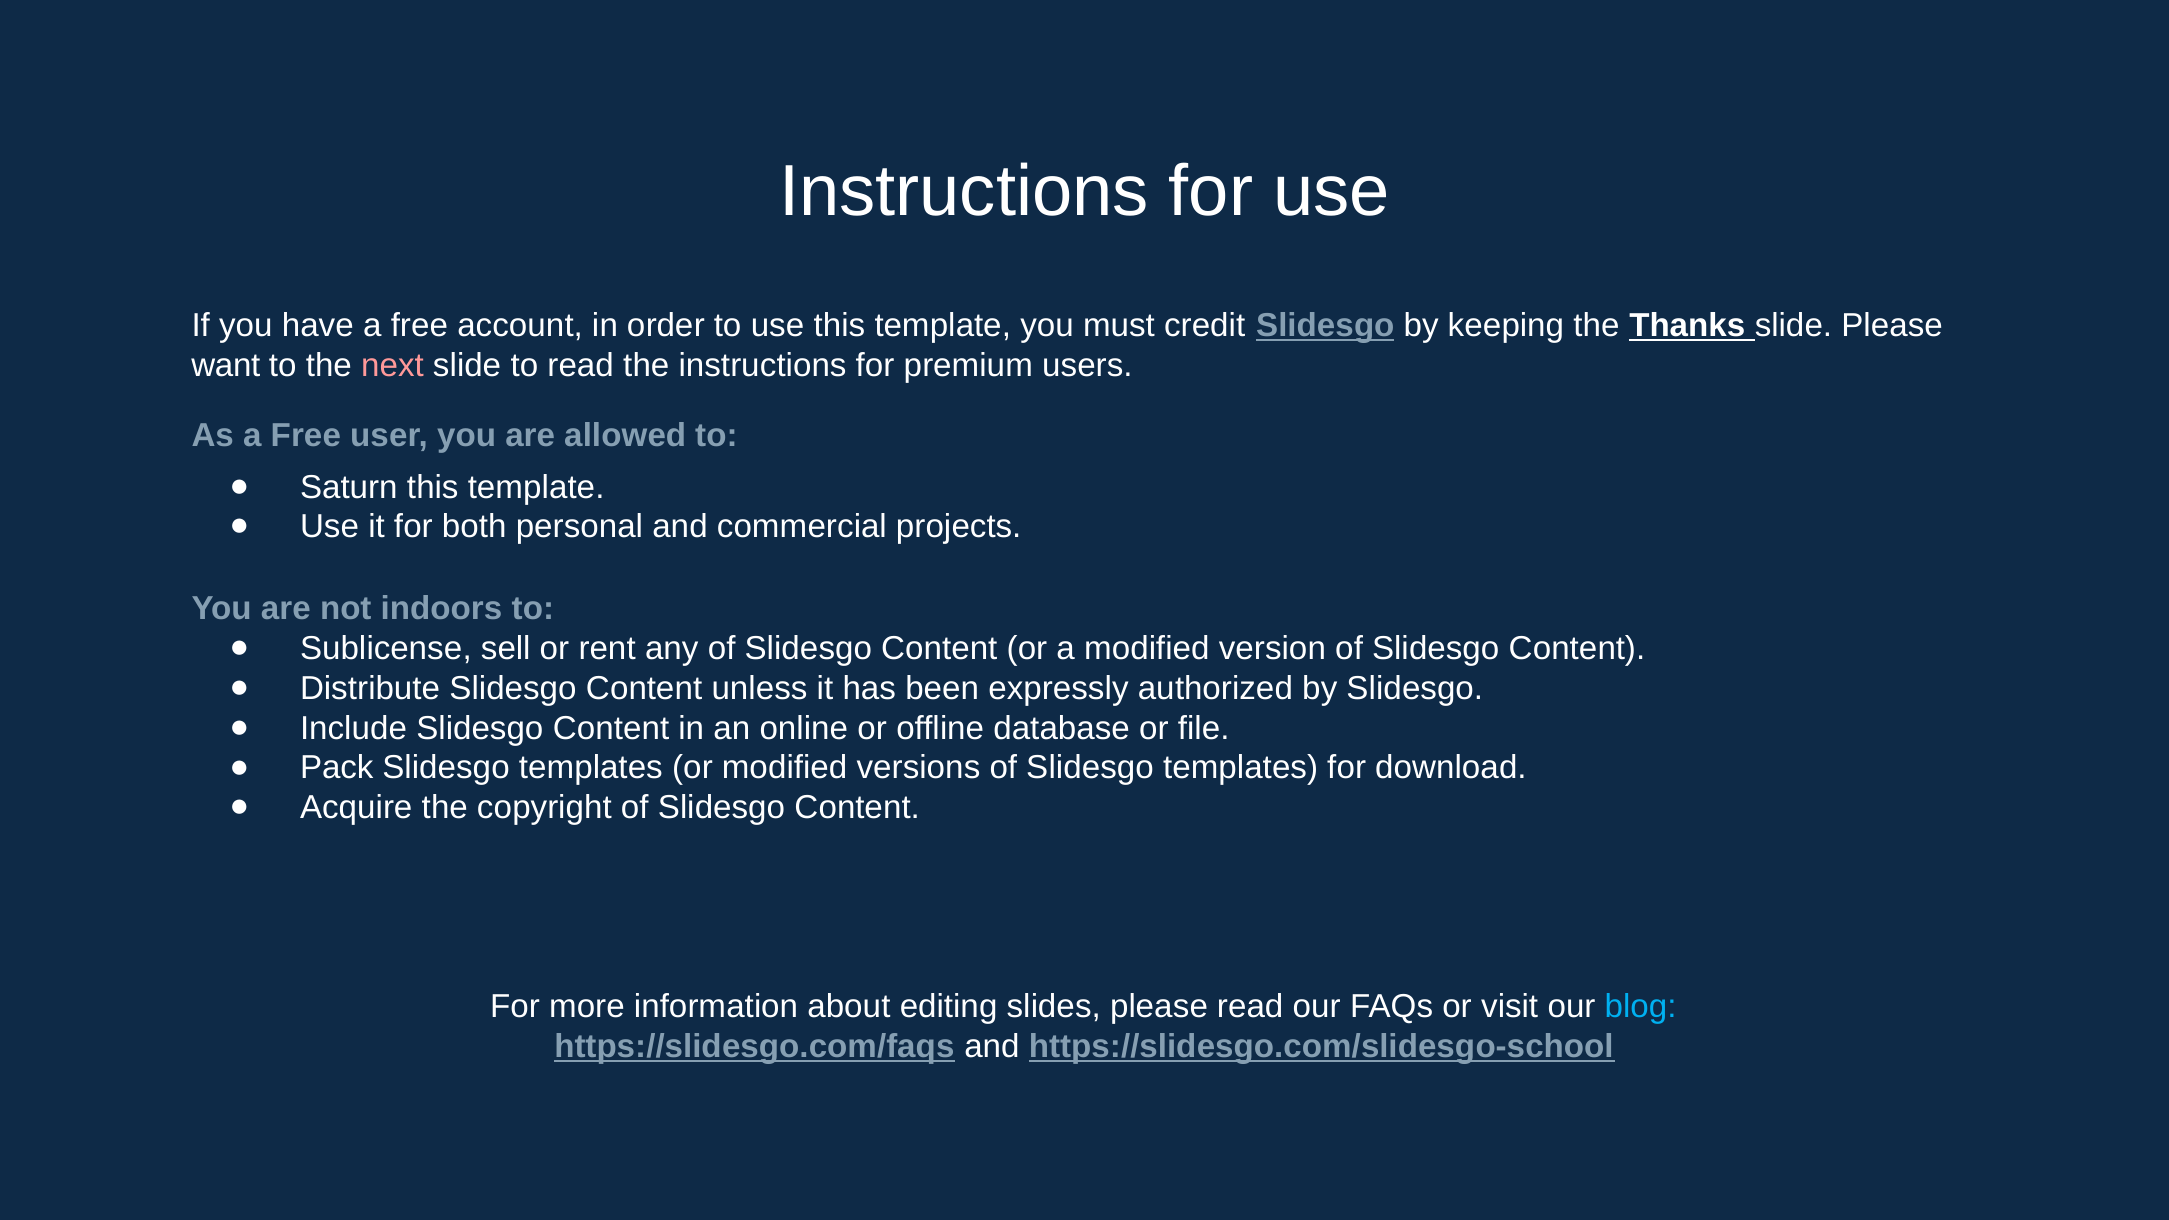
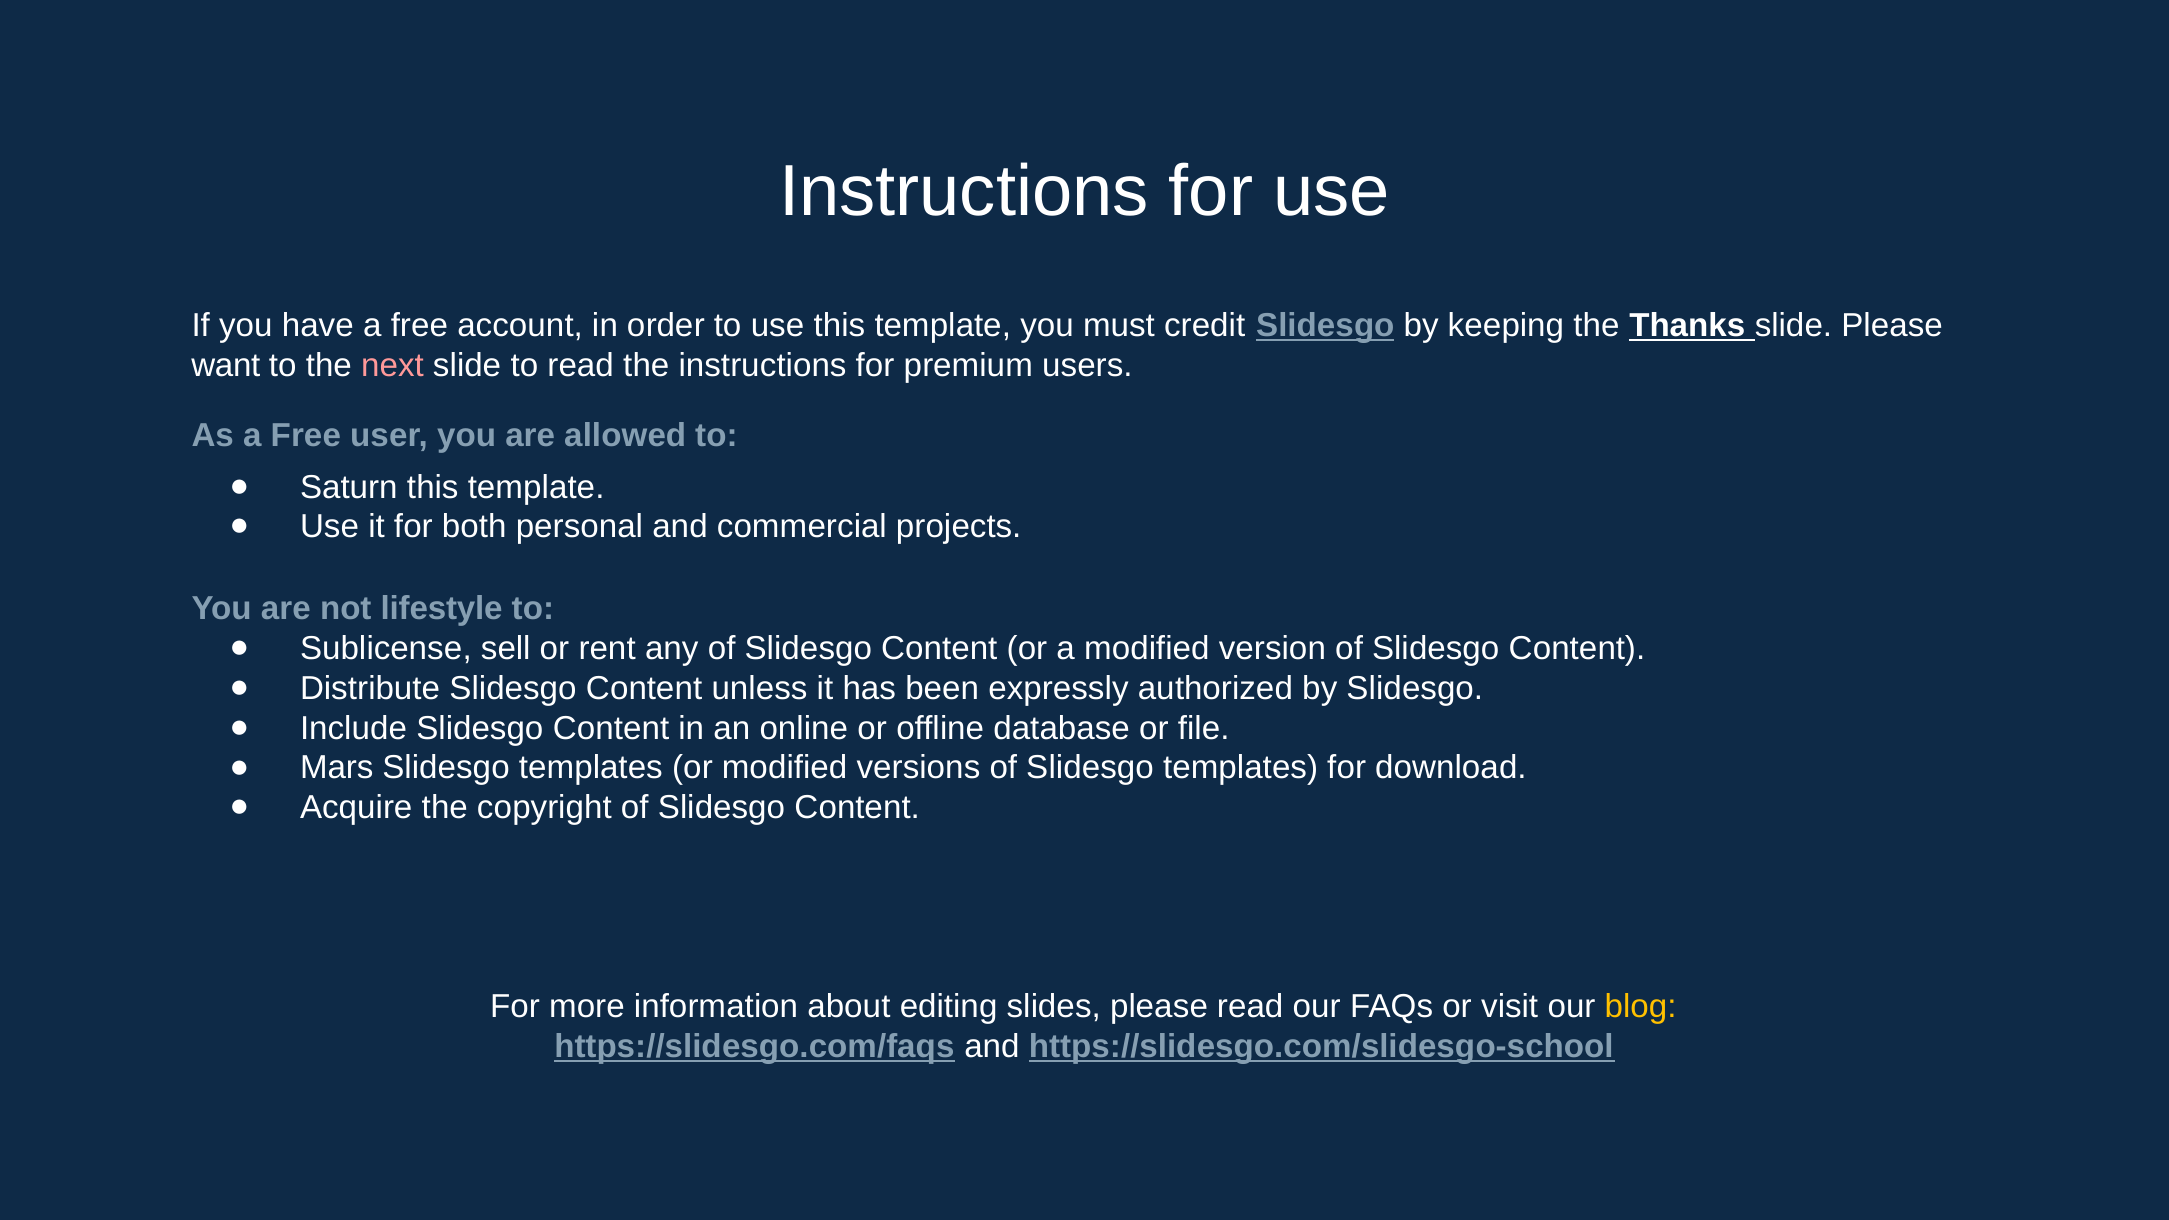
indoors: indoors -> lifestyle
Pack: Pack -> Mars
blog colour: light blue -> yellow
